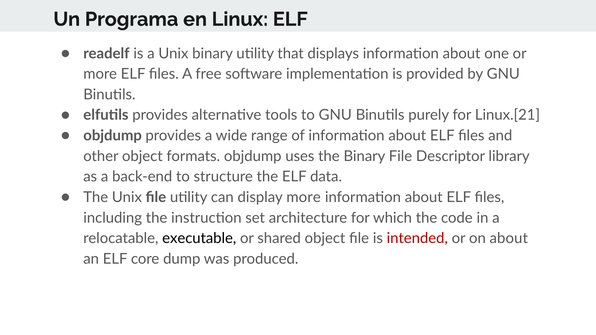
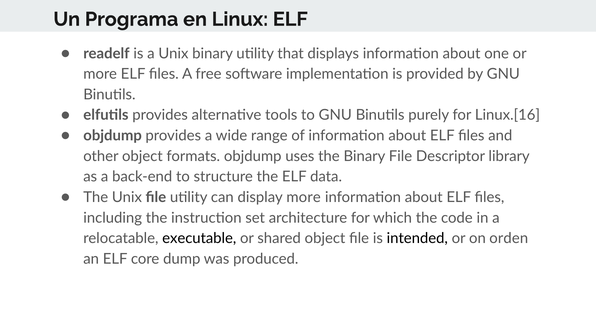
Linux.[21: Linux.[21 -> Linux.[16
intended colour: red -> black
on about: about -> orden
